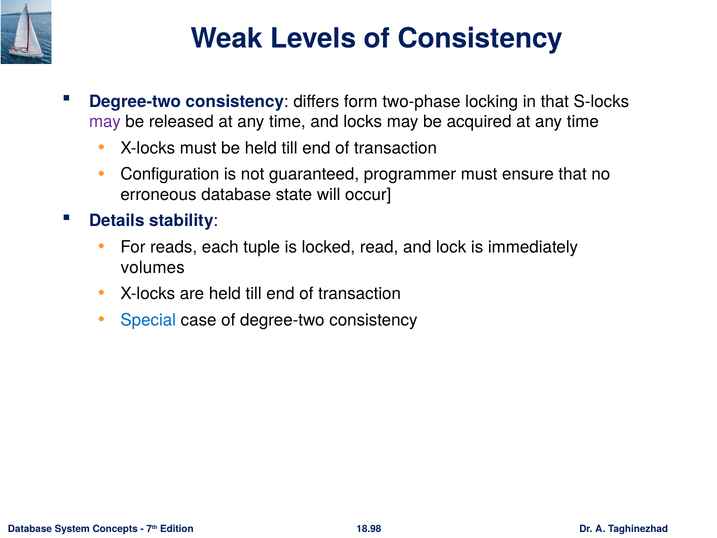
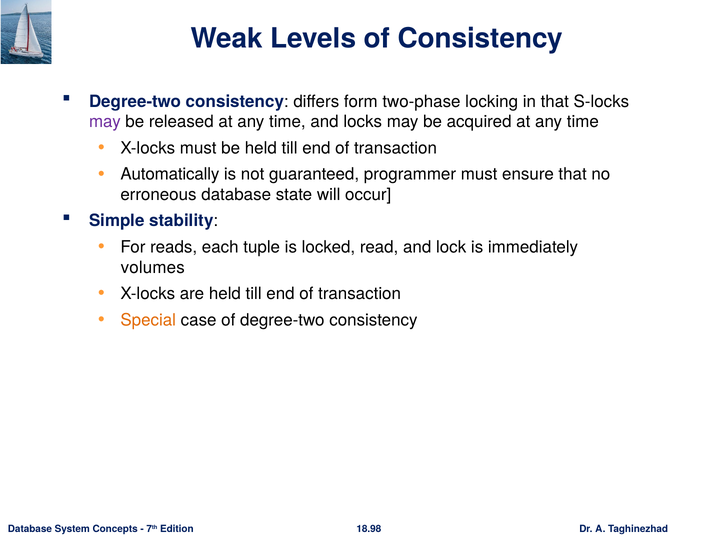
Configuration: Configuration -> Automatically
Details: Details -> Simple
Special colour: blue -> orange
